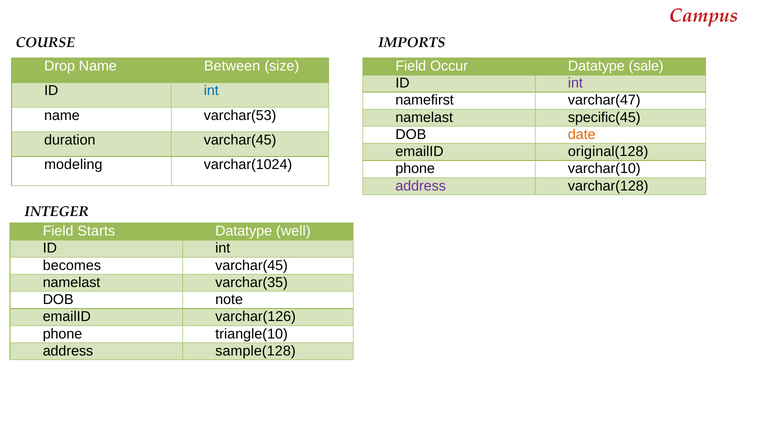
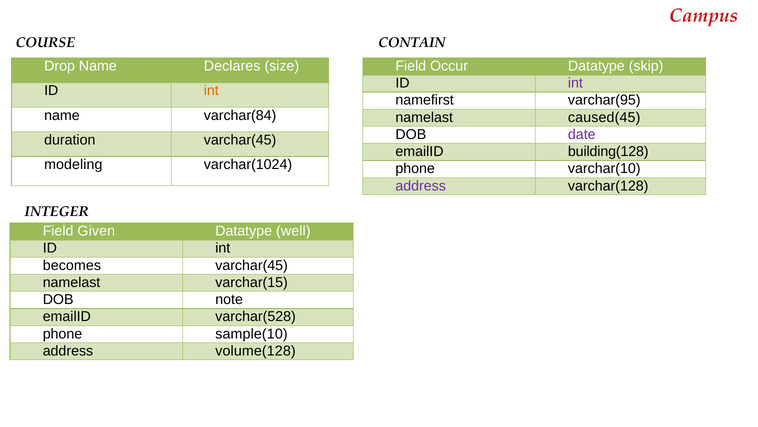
IMPORTS: IMPORTS -> CONTAIN
Between: Between -> Declares
sale: sale -> skip
int at (211, 91) colour: blue -> orange
varchar(47: varchar(47 -> varchar(95
varchar(53: varchar(53 -> varchar(84
specific(45: specific(45 -> caused(45
date colour: orange -> purple
original(128: original(128 -> building(128
Starts: Starts -> Given
varchar(35: varchar(35 -> varchar(15
varchar(126: varchar(126 -> varchar(528
triangle(10: triangle(10 -> sample(10
sample(128: sample(128 -> volume(128
